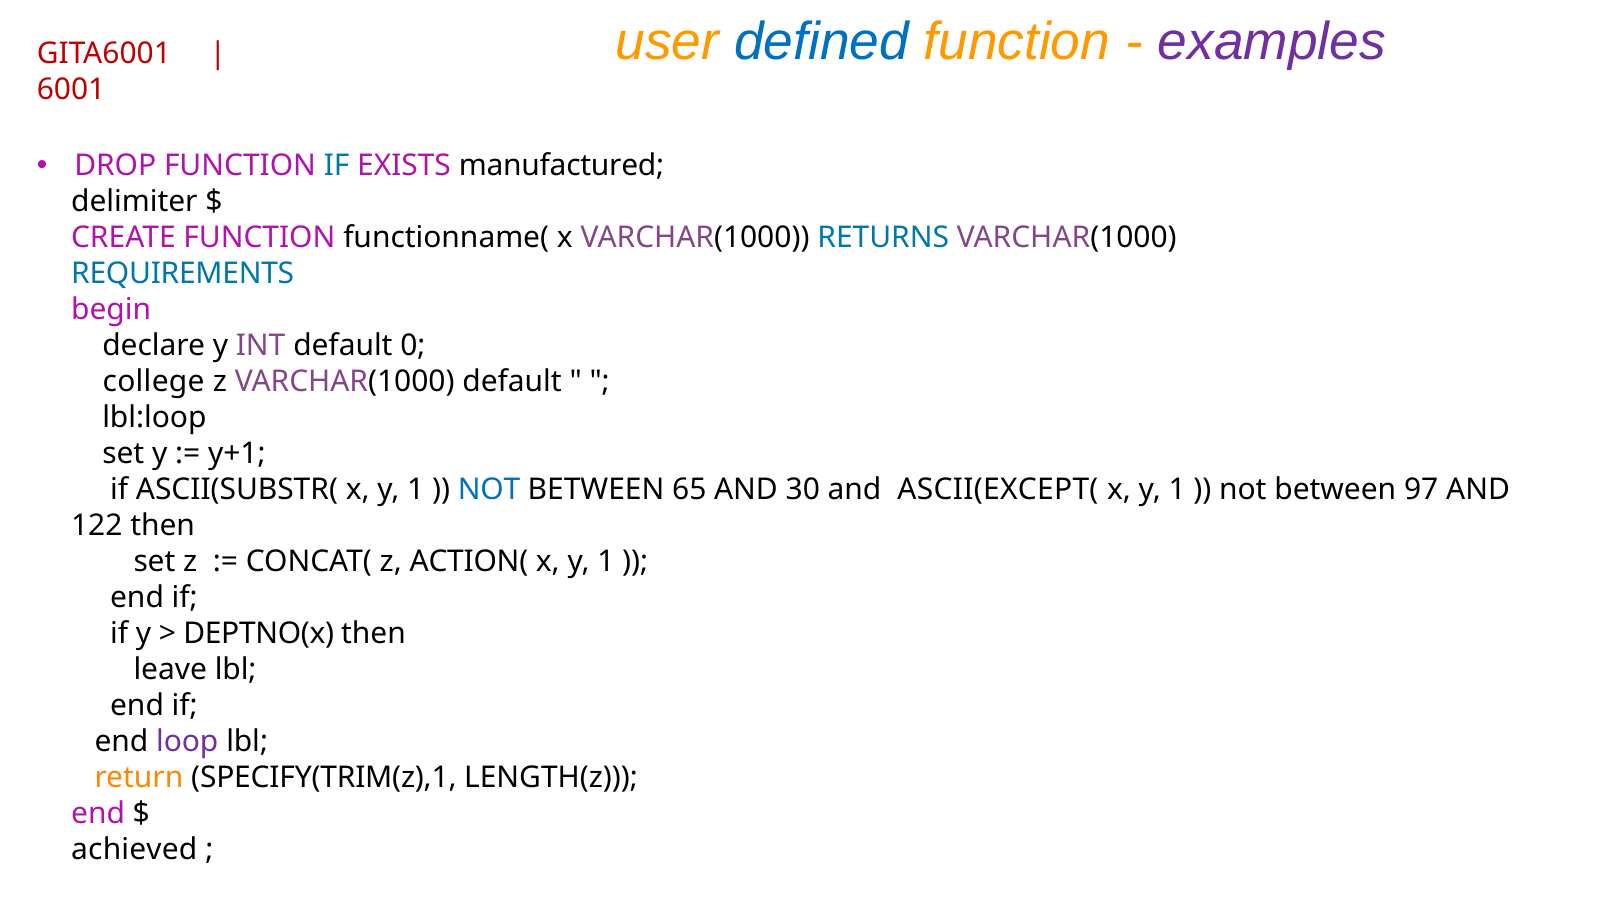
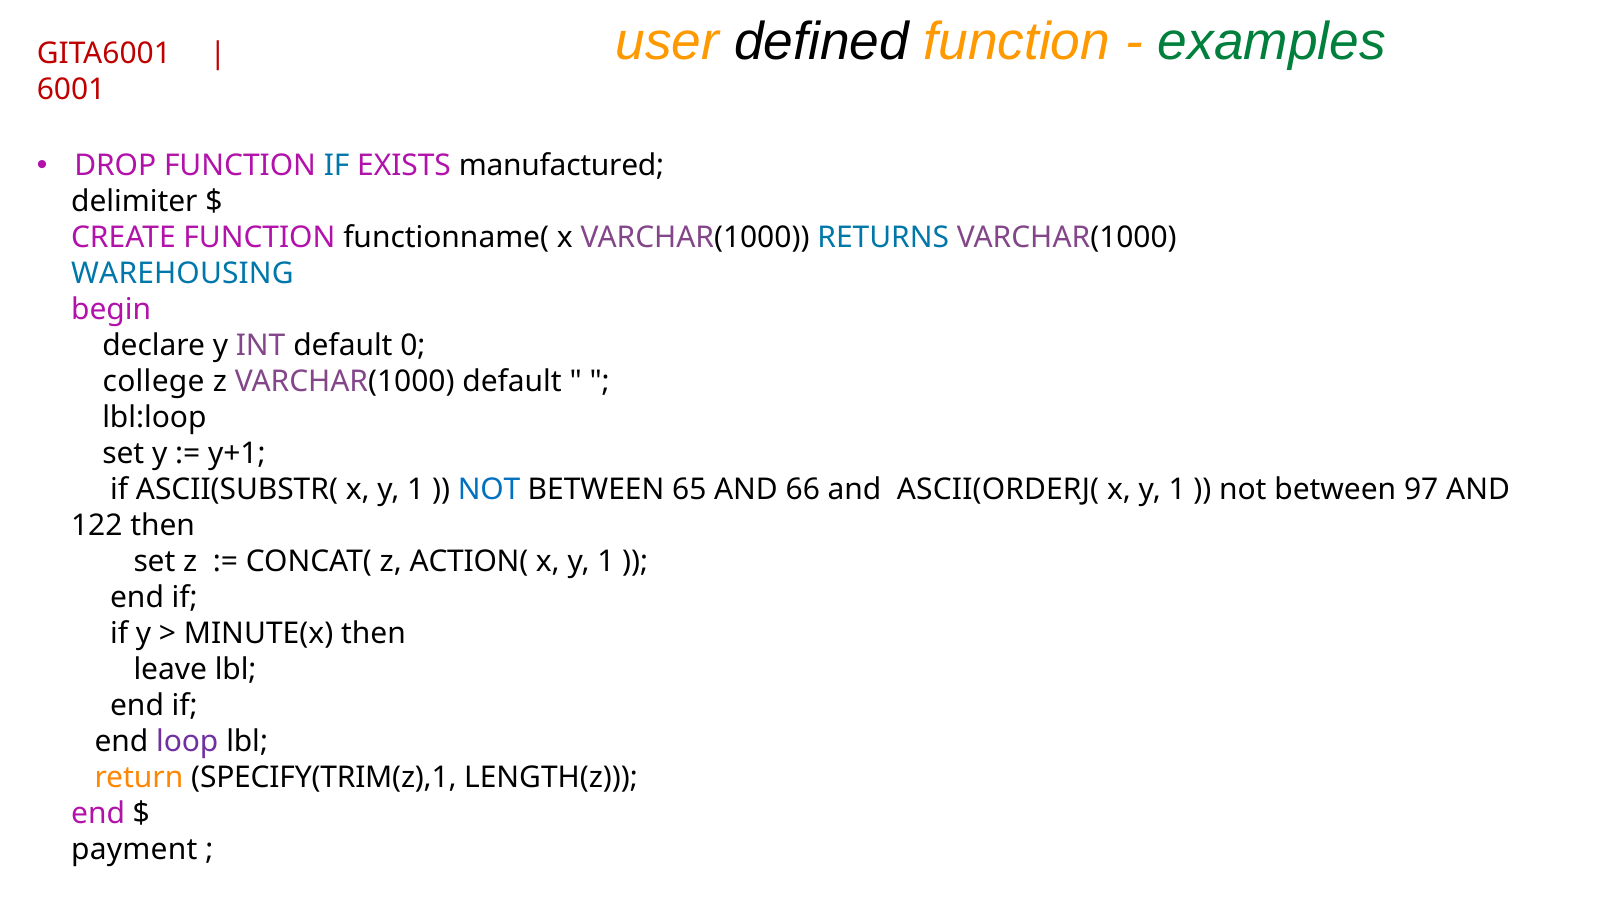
defined colour: blue -> black
examples colour: purple -> green
REQUIREMENTS: REQUIREMENTS -> WAREHOUSING
30: 30 -> 66
ASCII(EXCEPT(: ASCII(EXCEPT( -> ASCII(ORDERJ(
DEPTNO(x: DEPTNO(x -> MINUTE(x
achieved: achieved -> payment
